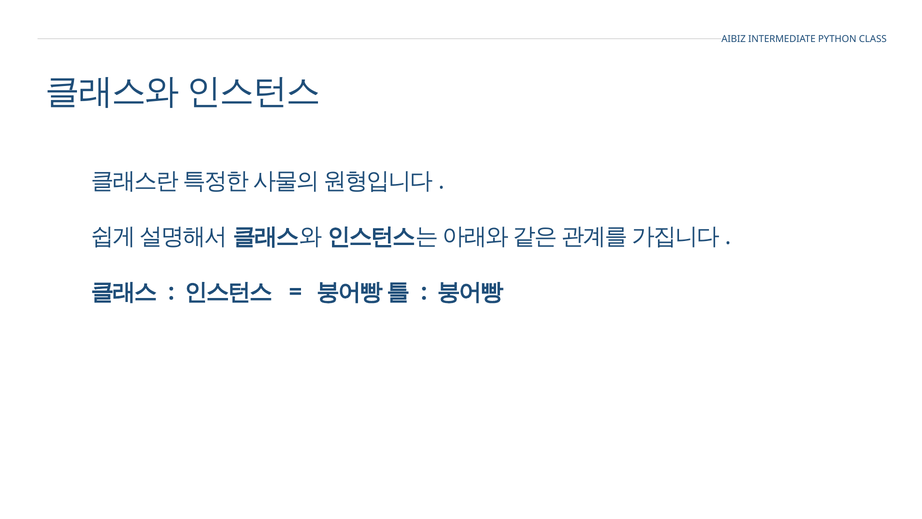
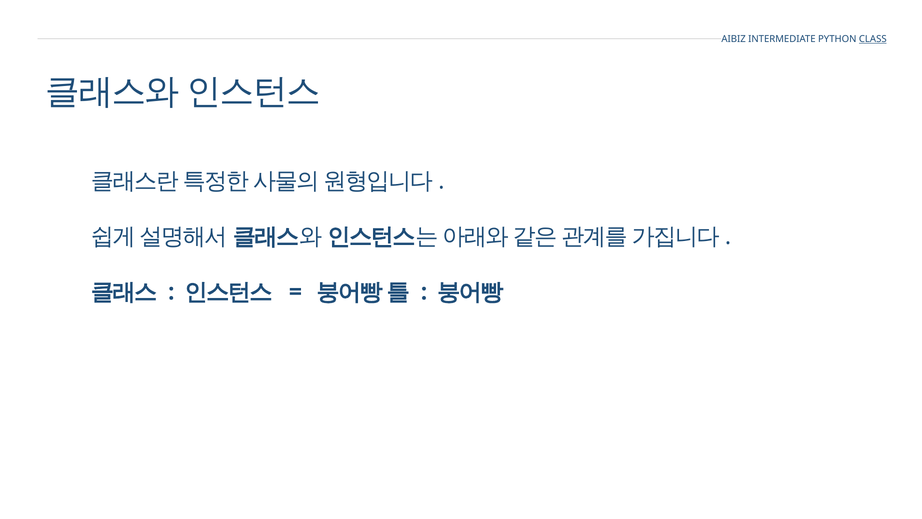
CLASS underline: none -> present
